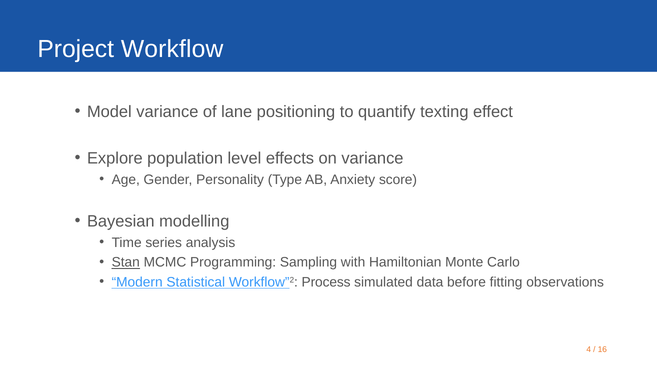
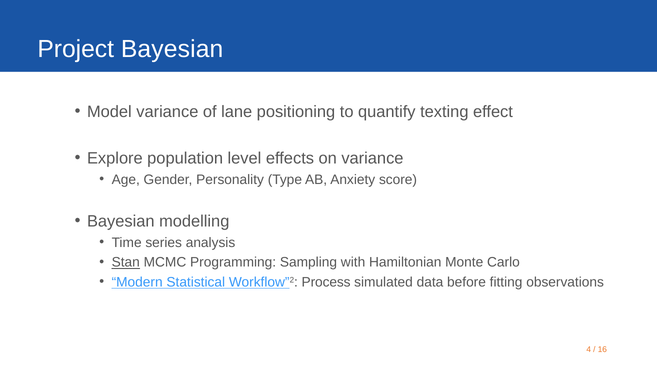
Project Workflow: Workflow -> Bayesian
